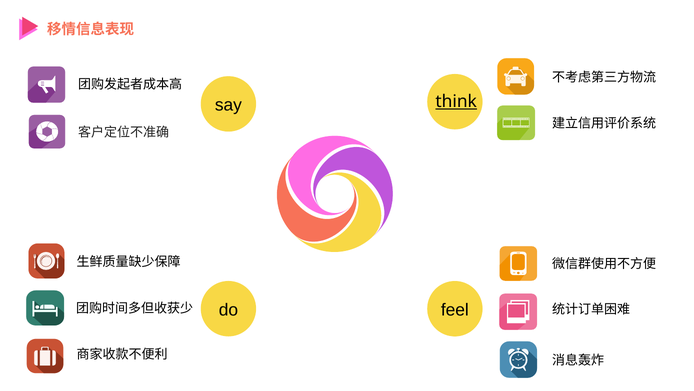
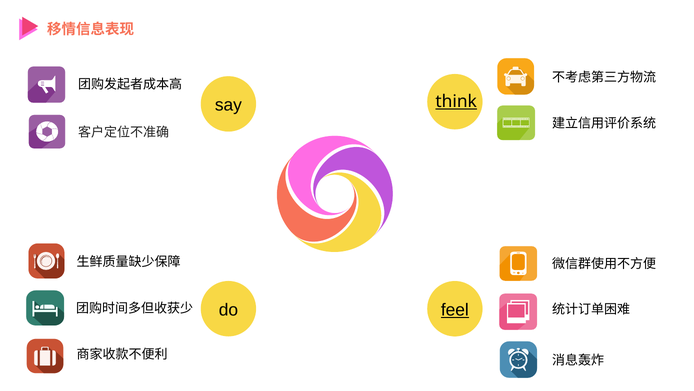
feel underline: none -> present
